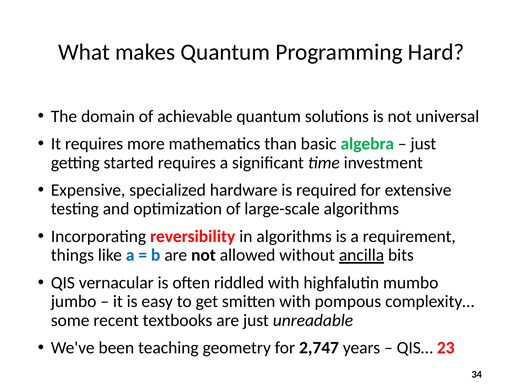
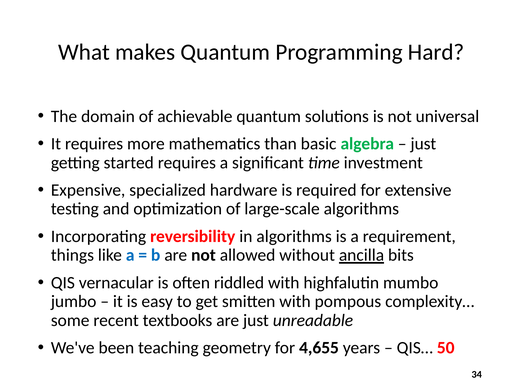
2,747: 2,747 -> 4,655
23: 23 -> 50
